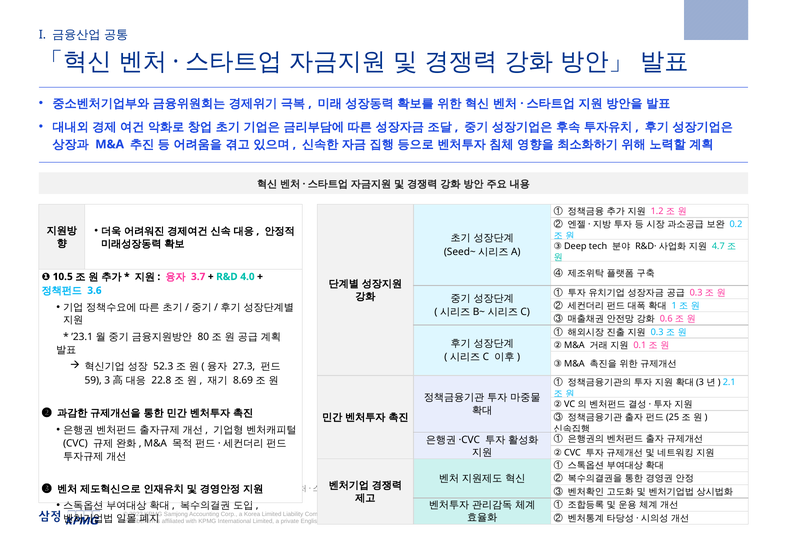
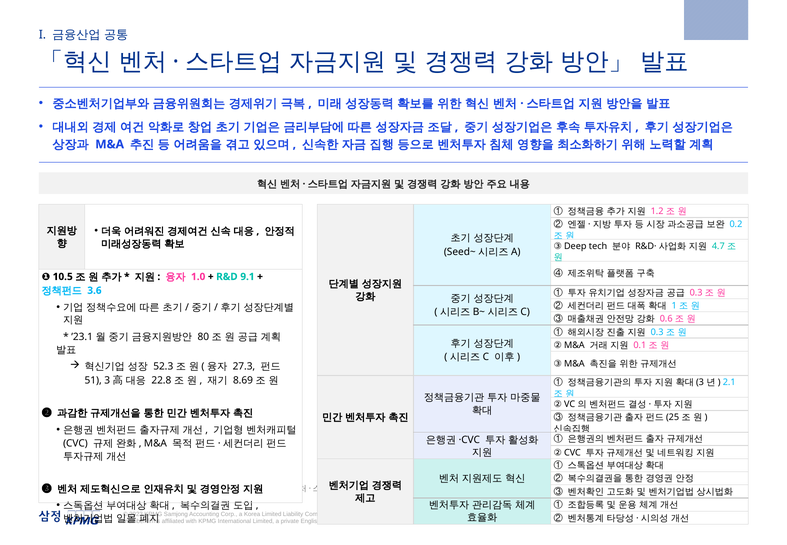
3.7: 3.7 -> 1.0
4.0: 4.0 -> 9.1
59: 59 -> 51
